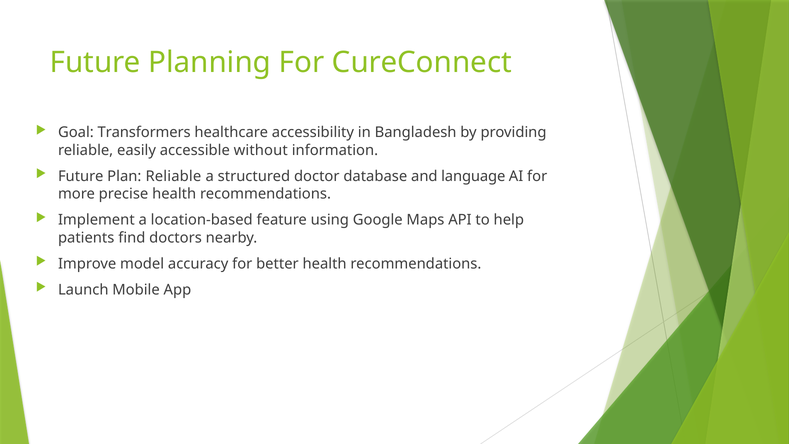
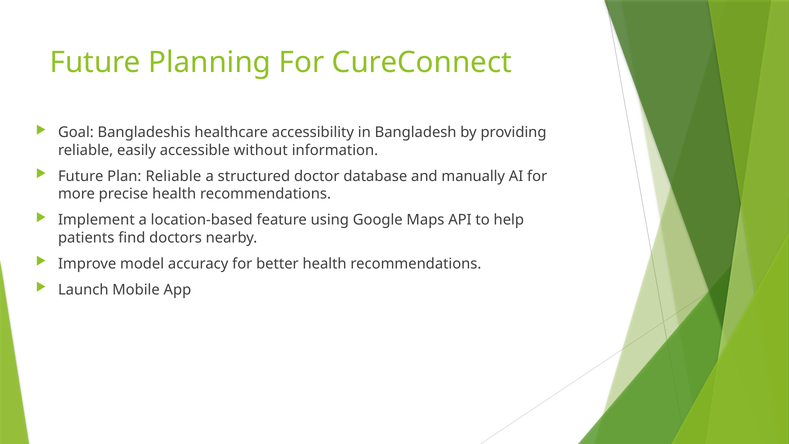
Transformers: Transformers -> Bangladeshis
language: language -> manually
